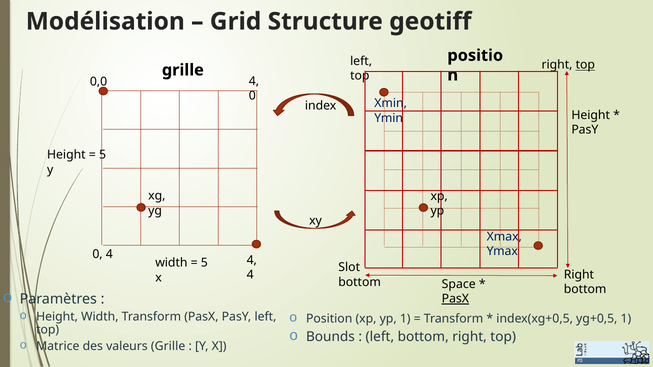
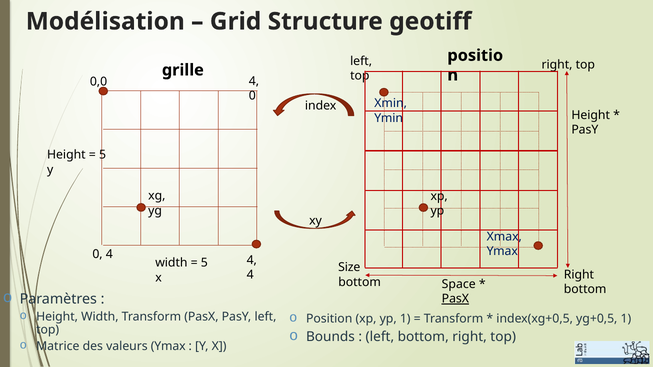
top at (585, 65) underline: present -> none
Slot: Slot -> Size
valeurs Grille: Grille -> Ymax
